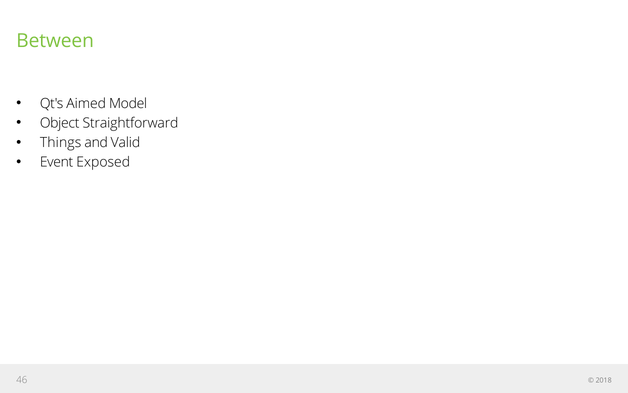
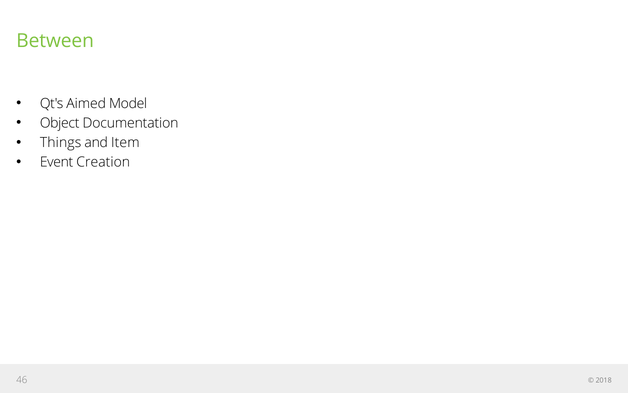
Straightforward: Straightforward -> Documentation
Valid: Valid -> Item
Exposed: Exposed -> Creation
